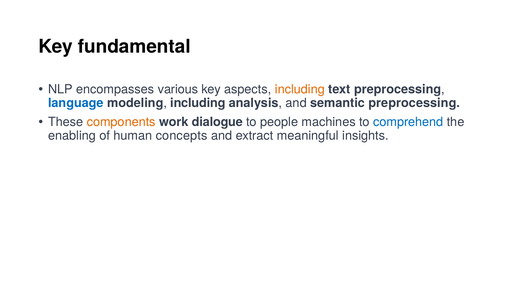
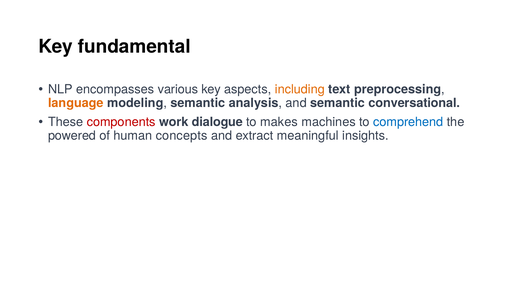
language colour: blue -> orange
modeling including: including -> semantic
semantic preprocessing: preprocessing -> conversational
components colour: orange -> red
people: people -> makes
enabling: enabling -> powered
